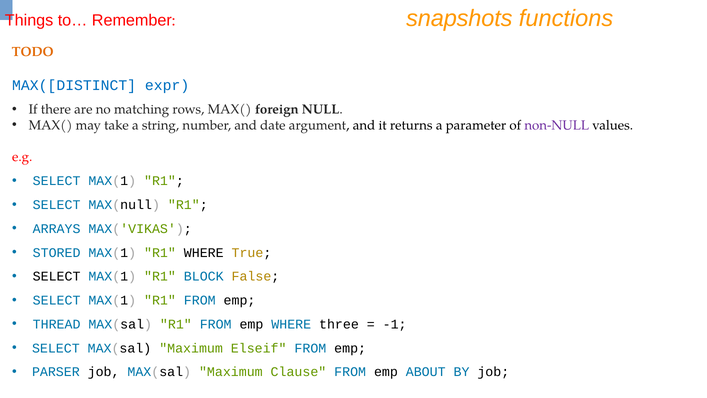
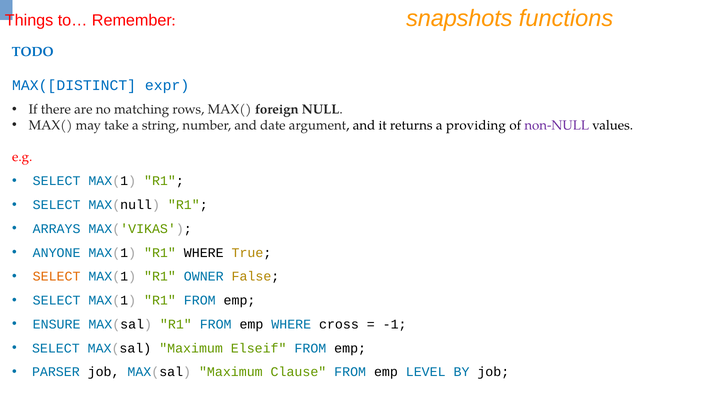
TODO colour: orange -> blue
parameter: parameter -> providing
STORED: STORED -> ANYONE
SELECT at (57, 276) colour: black -> orange
BLOCK: BLOCK -> OWNER
THREAD: THREAD -> ENSURE
three: three -> cross
ABOUT: ABOUT -> LEVEL
